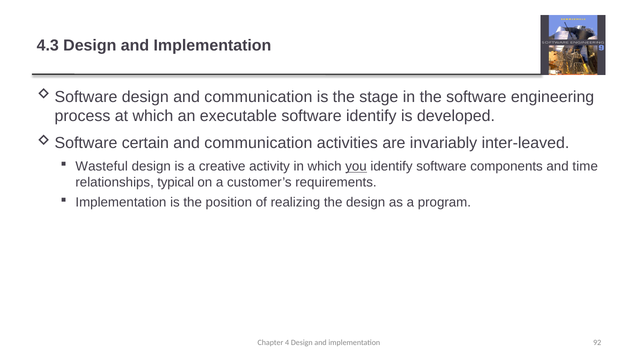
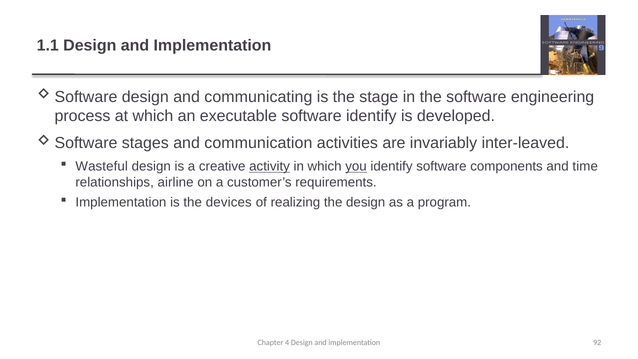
4.3: 4.3 -> 1.1
design and communication: communication -> communicating
certain: certain -> stages
activity underline: none -> present
typical: typical -> airline
position: position -> devices
